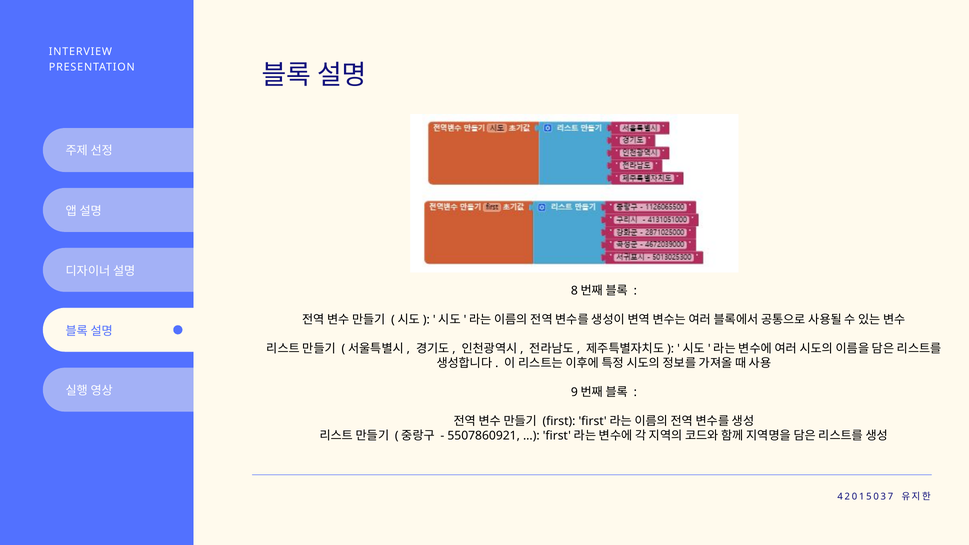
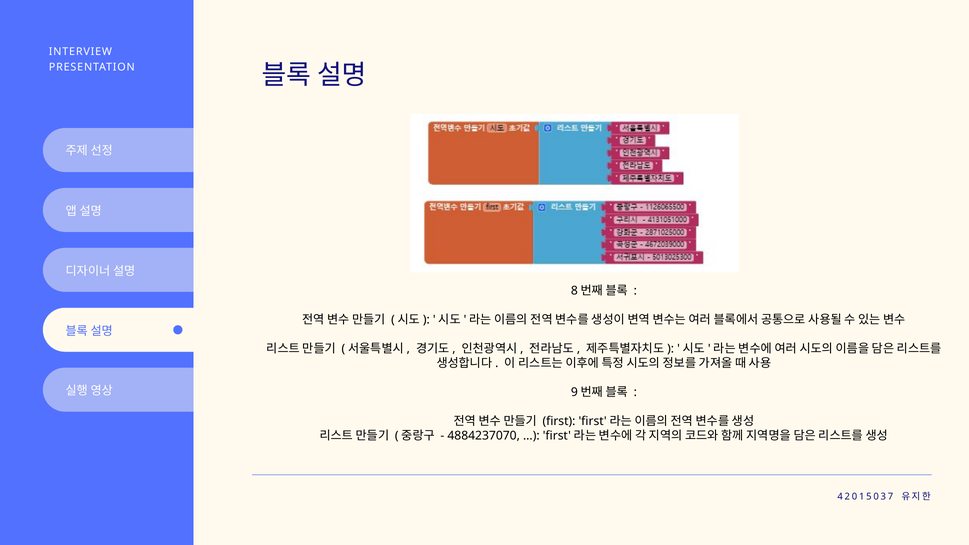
5507860921: 5507860921 -> 4884237070
